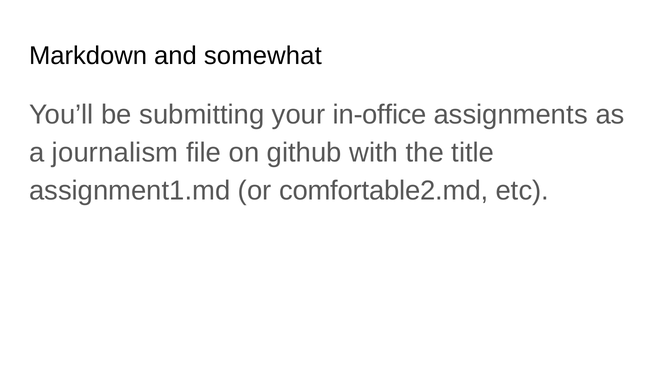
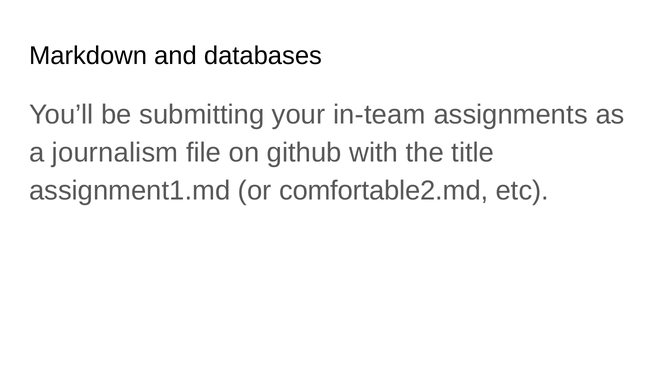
somewhat: somewhat -> databases
in-office: in-office -> in-team
